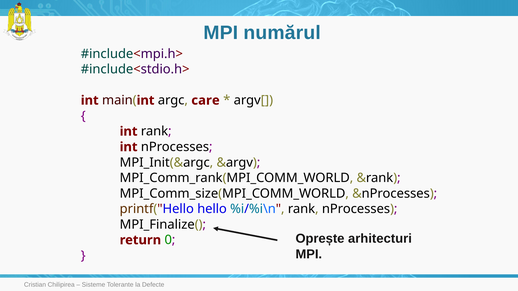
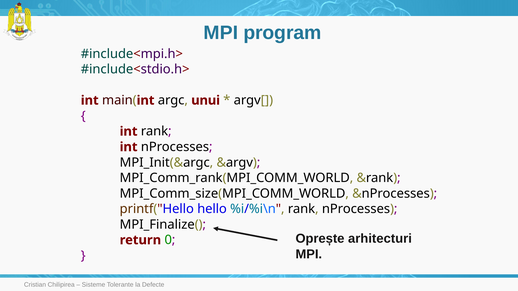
numărul: numărul -> program
care: care -> unui
